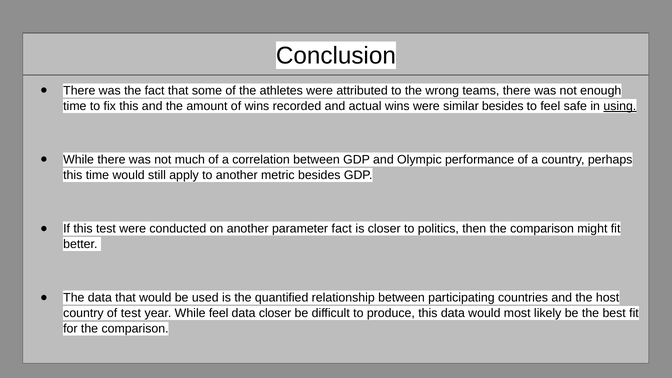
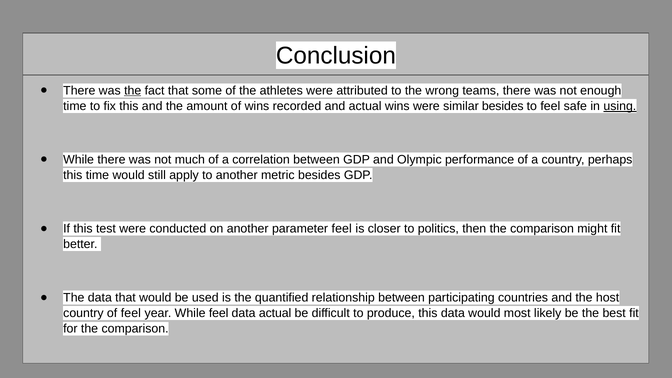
the at (133, 91) underline: none -> present
parameter fact: fact -> feel
of test: test -> feel
data closer: closer -> actual
